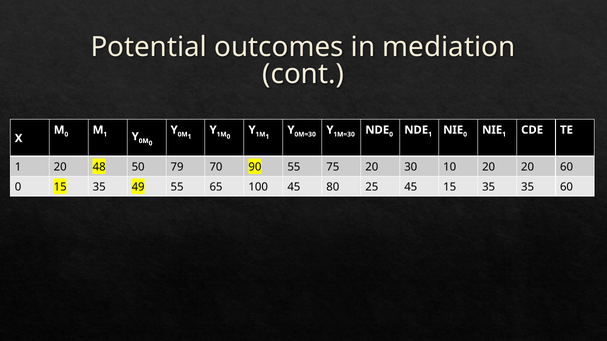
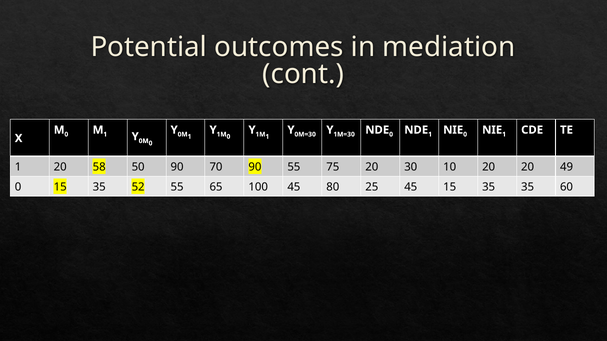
48: 48 -> 58
50 79: 79 -> 90
20 60: 60 -> 49
49: 49 -> 52
